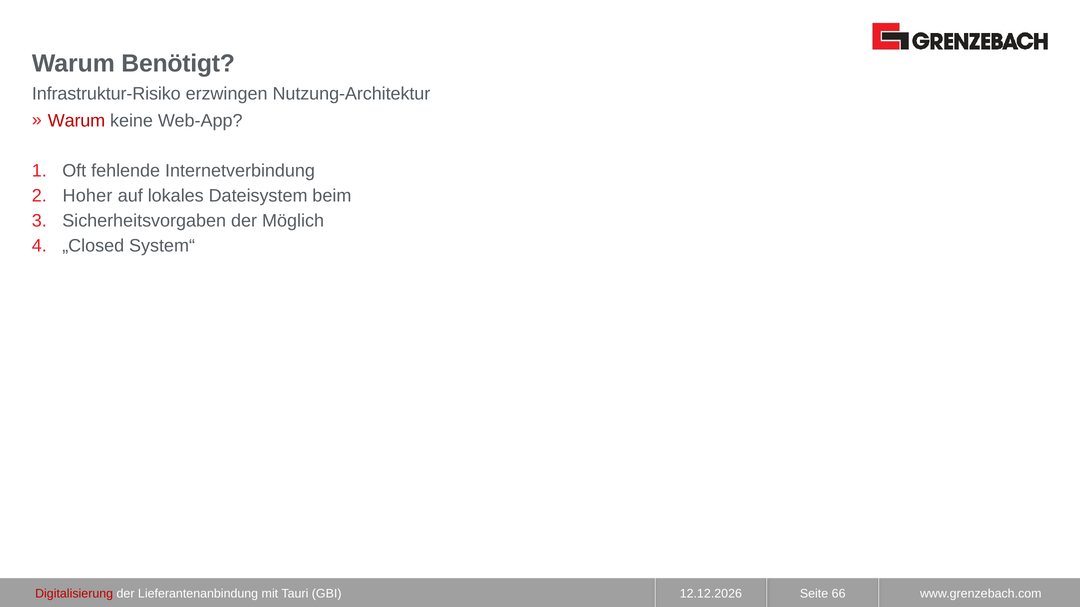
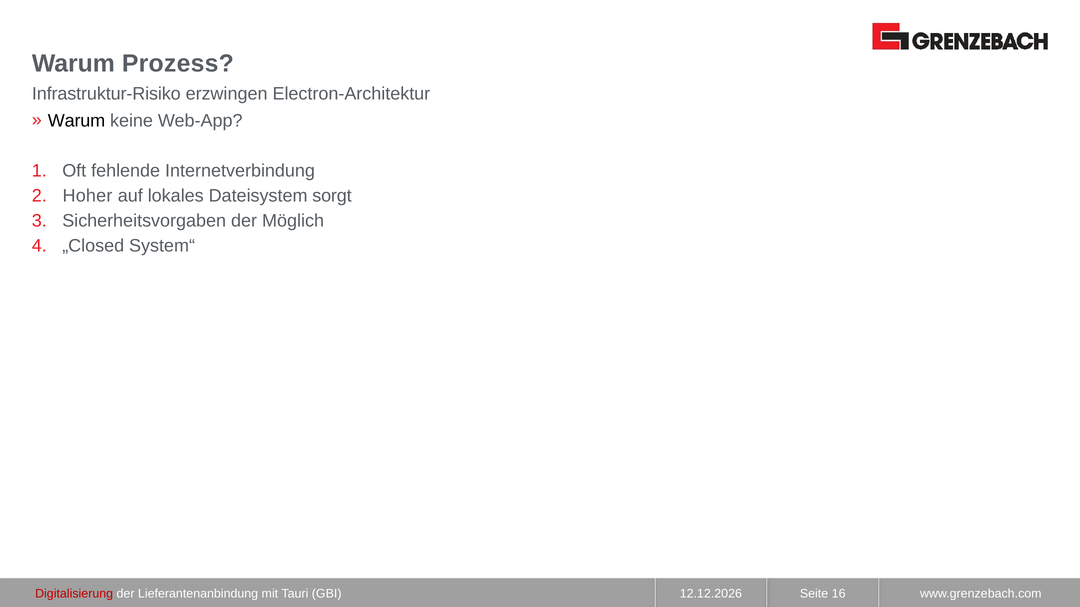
Benötigt: Benötigt -> Prozess
Nutzung-Architektur: Nutzung-Architektur -> Electron-Architektur
Warum at (77, 121) colour: red -> black
beim: beim -> sorgt
66: 66 -> 16
